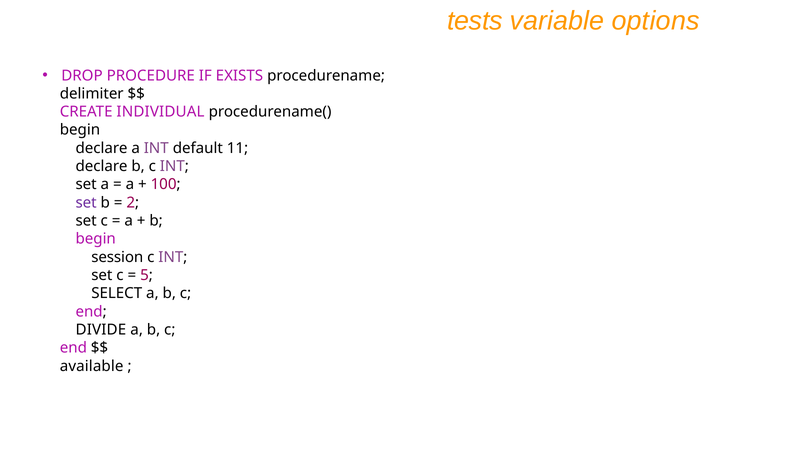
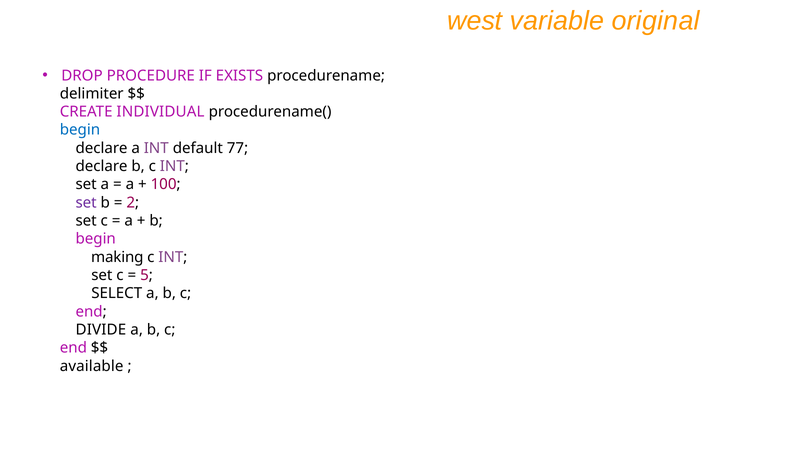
tests: tests -> west
options: options -> original
begin at (80, 130) colour: black -> blue
11: 11 -> 77
session: session -> making
